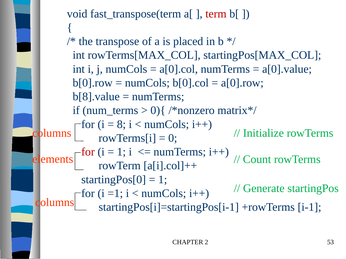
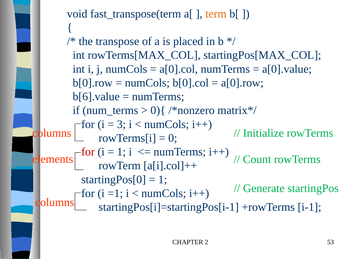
term colour: red -> orange
b[8].value: b[8].value -> b[6].value
8: 8 -> 3
